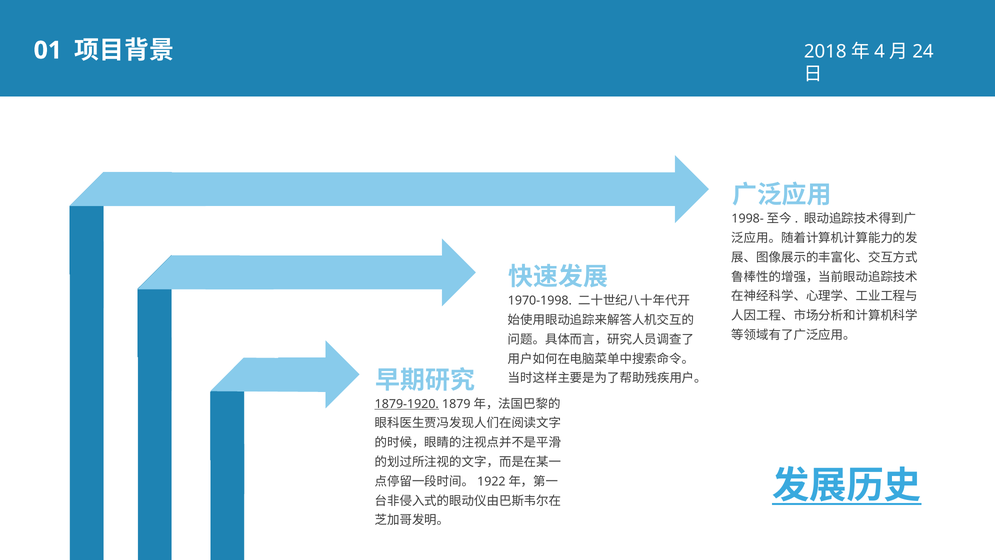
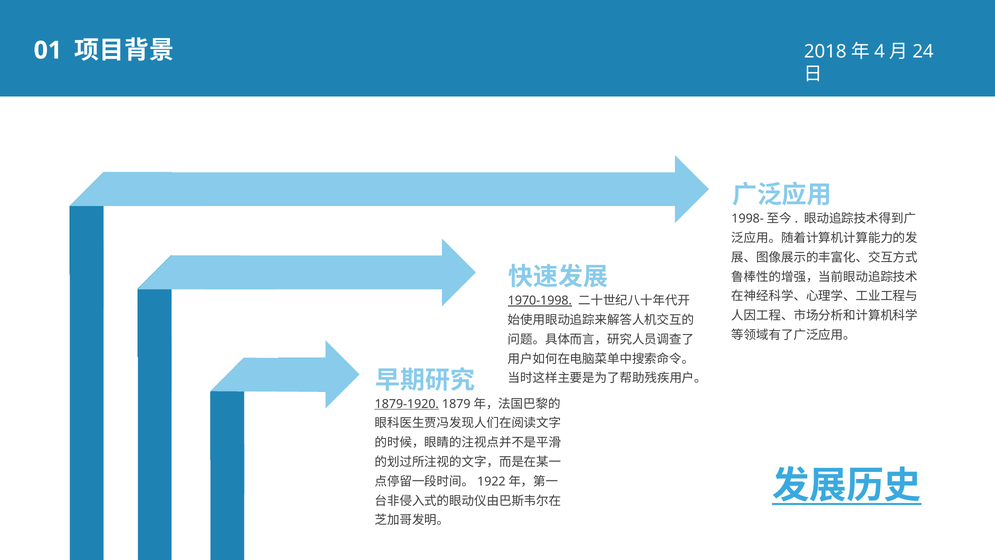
1970-1998 underline: none -> present
